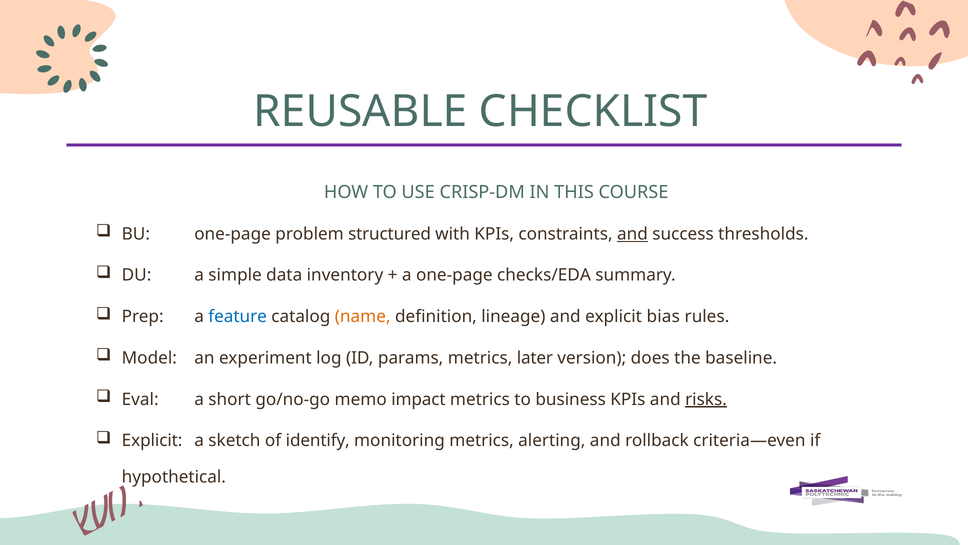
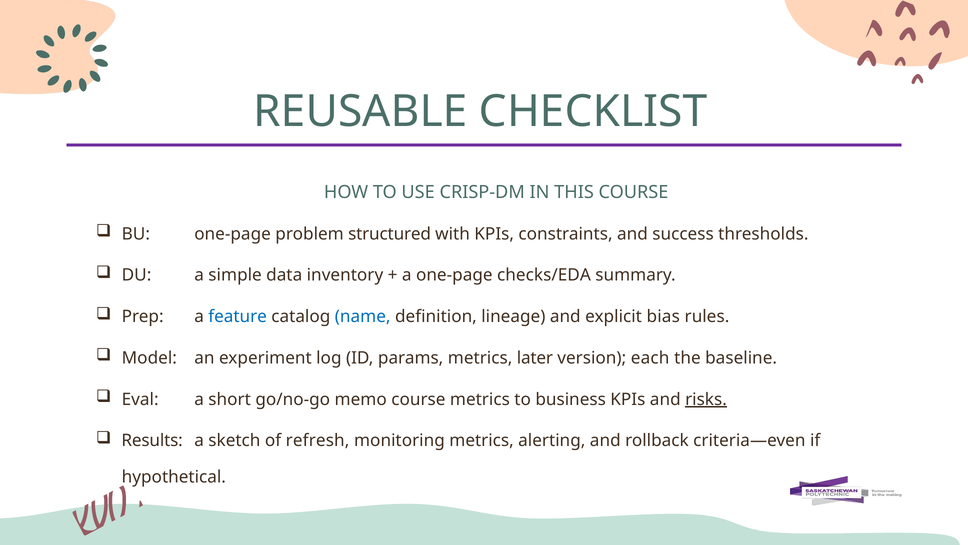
and at (632, 234) underline: present -> none
name colour: orange -> blue
does: does -> each
memo impact: impact -> course
Explicit at (152, 440): Explicit -> Results
identify: identify -> refresh
